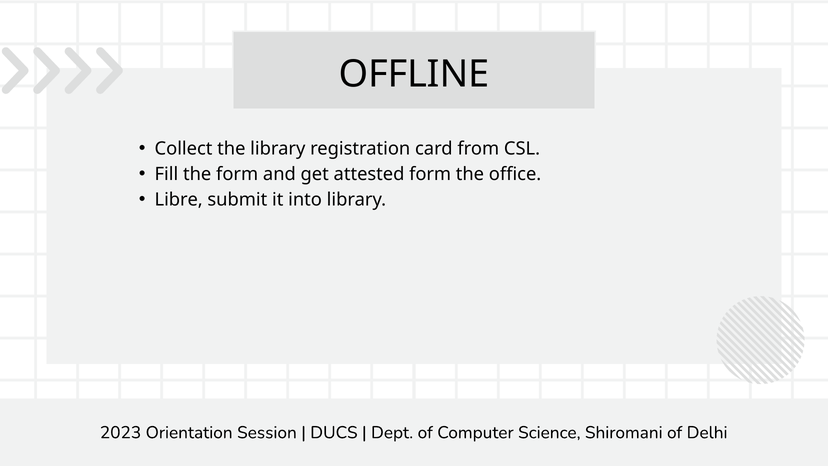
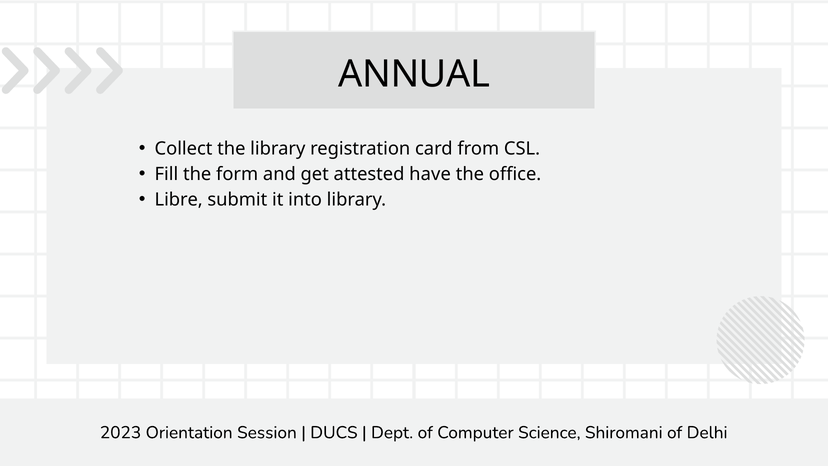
OFFLINE: OFFLINE -> ANNUAL
attested form: form -> have
